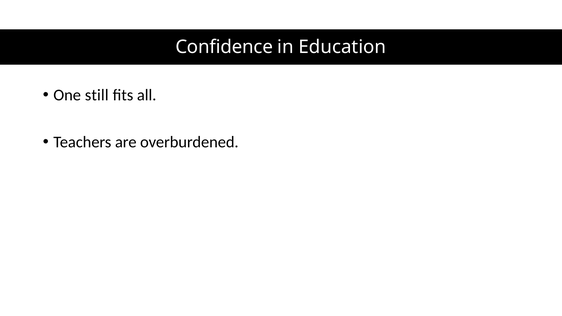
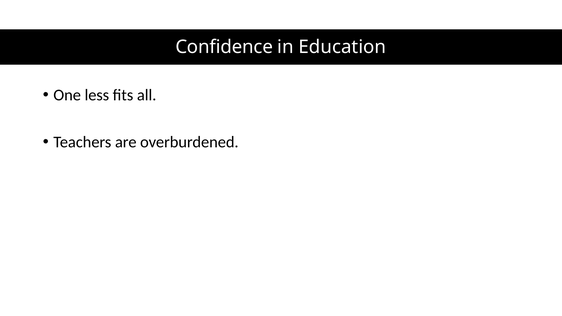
still: still -> less
